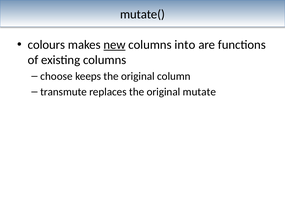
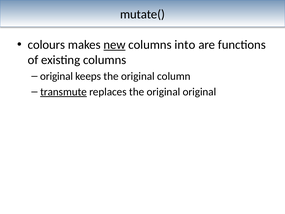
choose at (56, 76): choose -> original
transmute underline: none -> present
original mutate: mutate -> original
